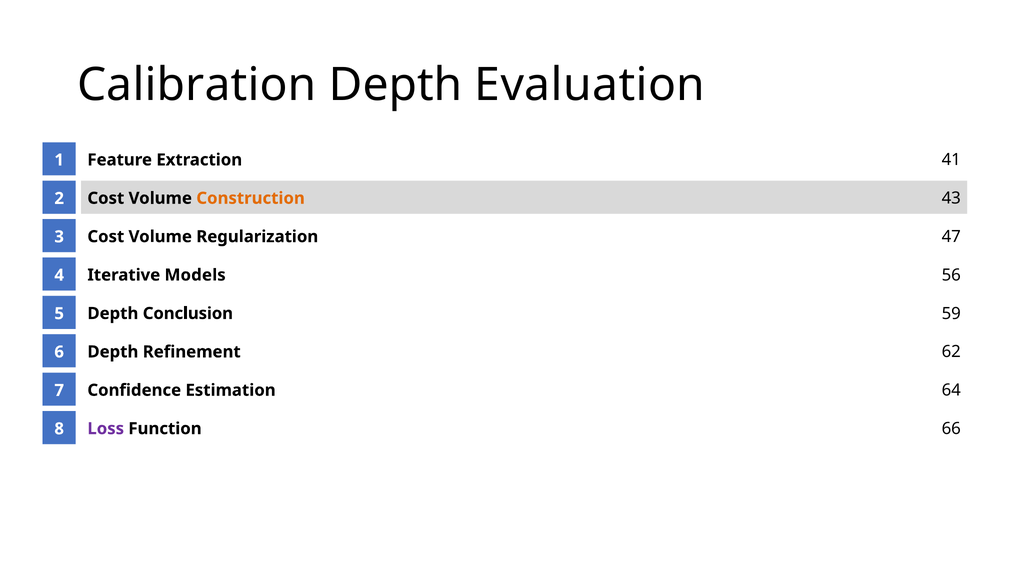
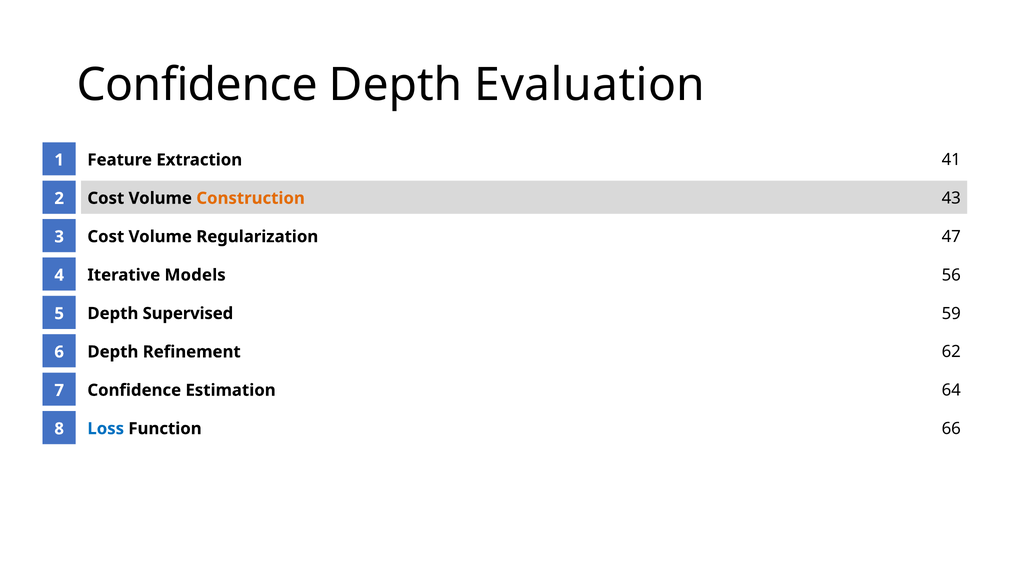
Calibration at (197, 85): Calibration -> Confidence
Conclusion: Conclusion -> Supervised
Loss colour: purple -> blue
